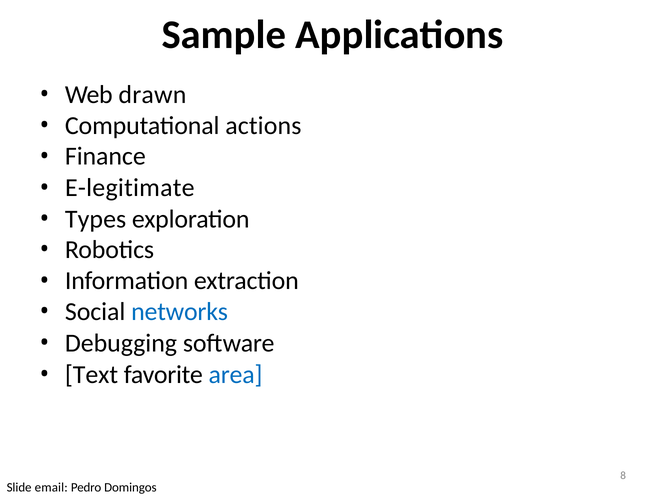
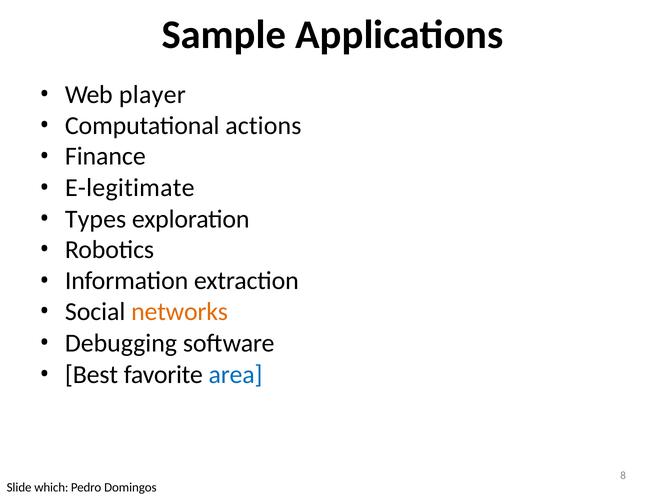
drawn: drawn -> player
networks colour: blue -> orange
Text: Text -> Best
email: email -> which
